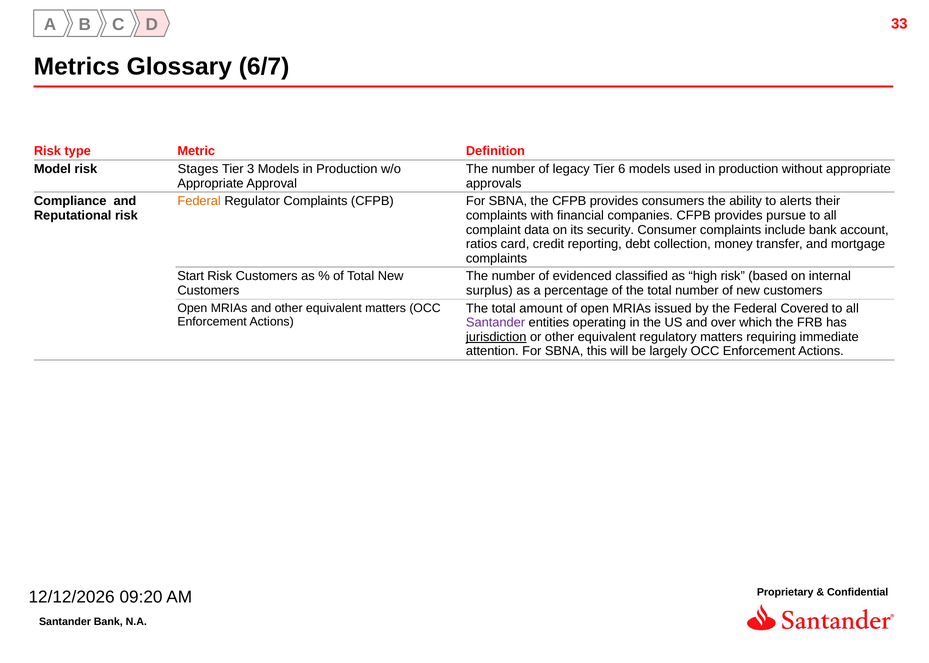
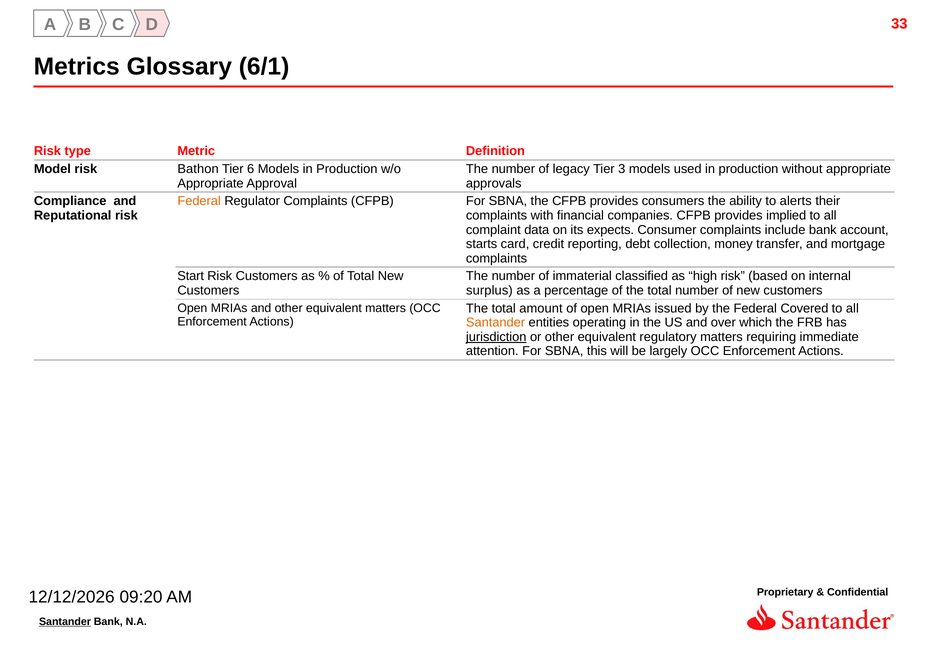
6/7: 6/7 -> 6/1
Stages: Stages -> Bathon
3: 3 -> 6
6: 6 -> 3
pursue: pursue -> implied
security: security -> expects
ratios: ratios -> starts
evidenced: evidenced -> immaterial
Santander at (496, 323) colour: purple -> orange
Santander at (65, 622) underline: none -> present
